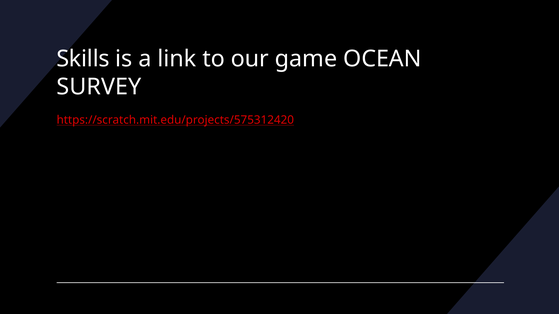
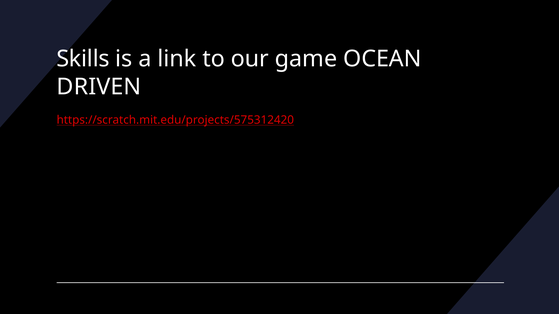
SURVEY: SURVEY -> DRIVEN
